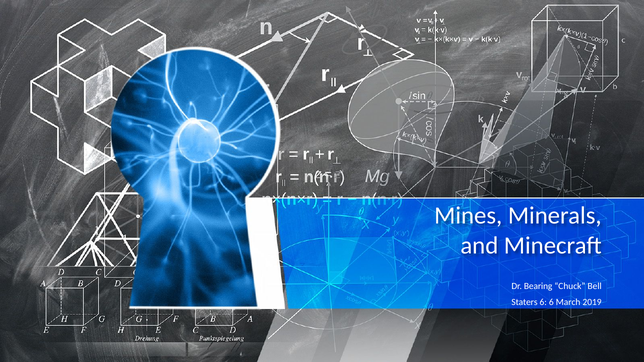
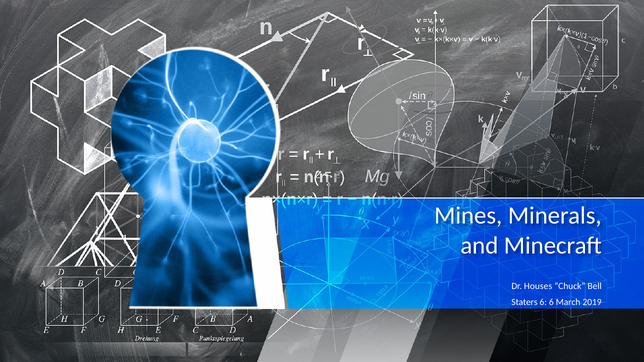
Bearing: Bearing -> Houses
